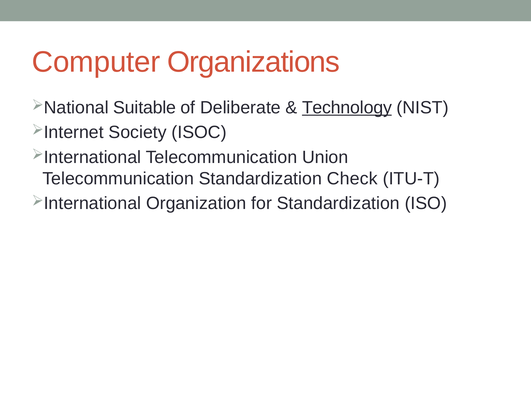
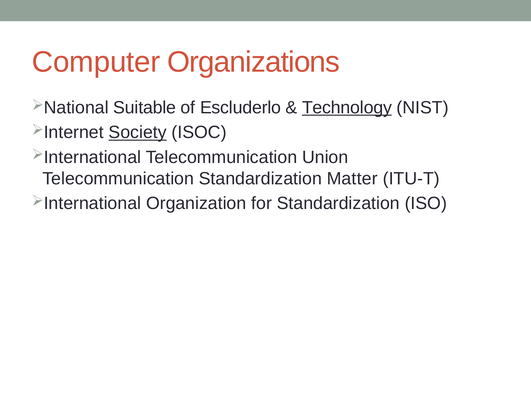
Deliberate: Deliberate -> Escluderlo
Society underline: none -> present
Check: Check -> Matter
